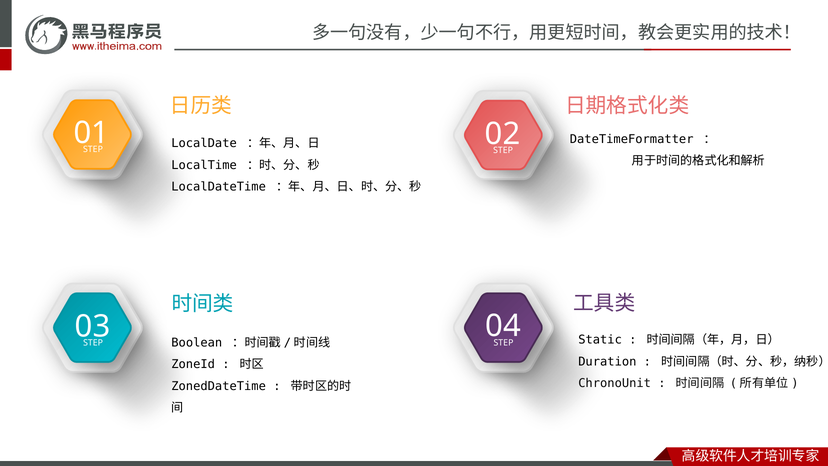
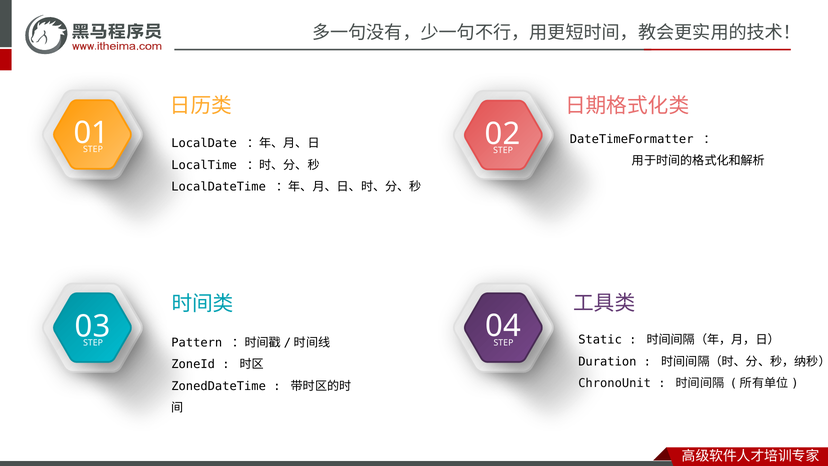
Boolean: Boolean -> Pattern
